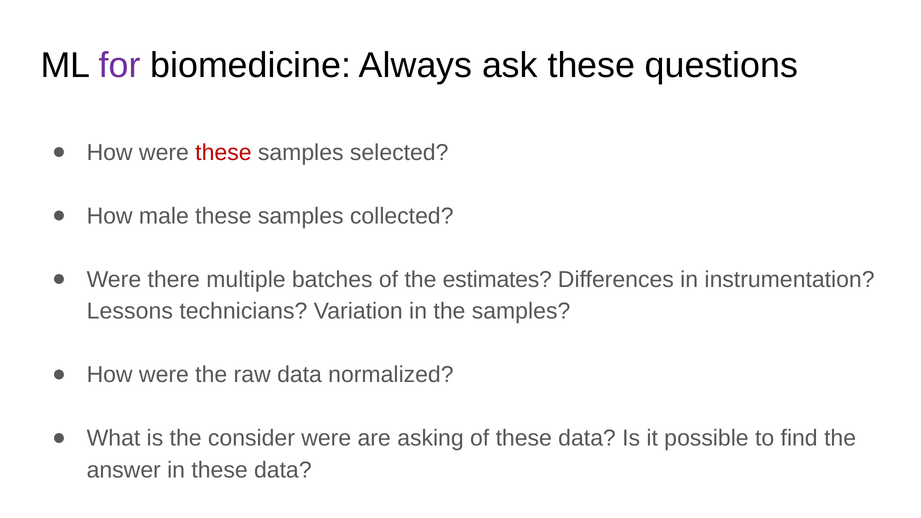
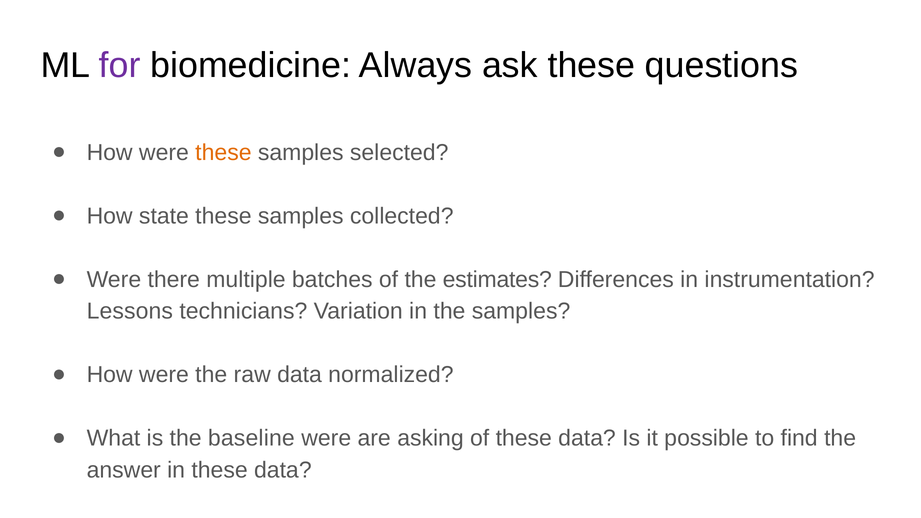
these at (223, 153) colour: red -> orange
male: male -> state
consider: consider -> baseline
